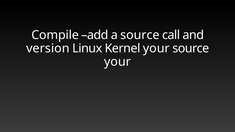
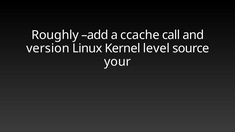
Compile: Compile -> Roughly
a source: source -> ccache
Kernel your: your -> level
